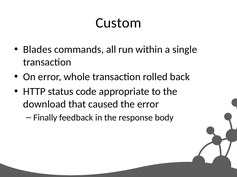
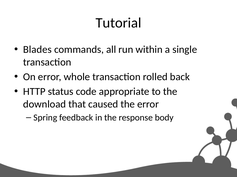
Custom: Custom -> Tutorial
Finally: Finally -> Spring
